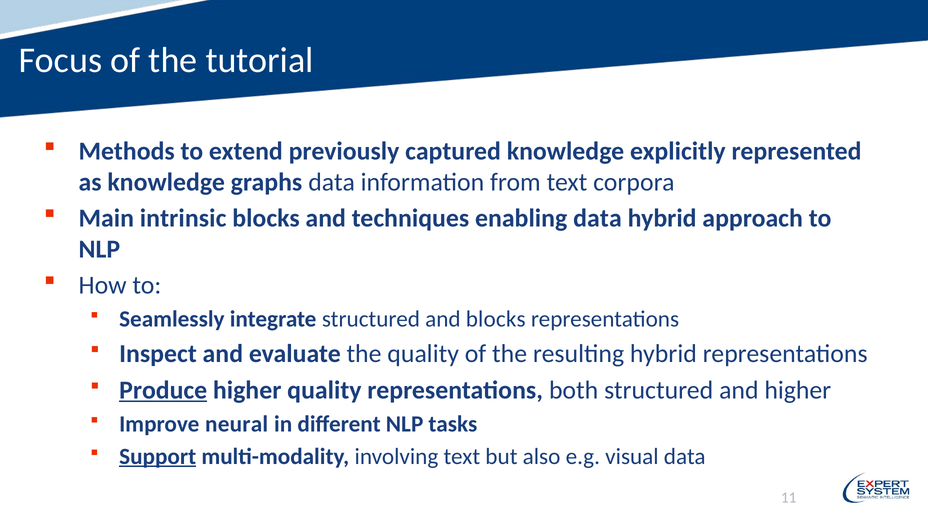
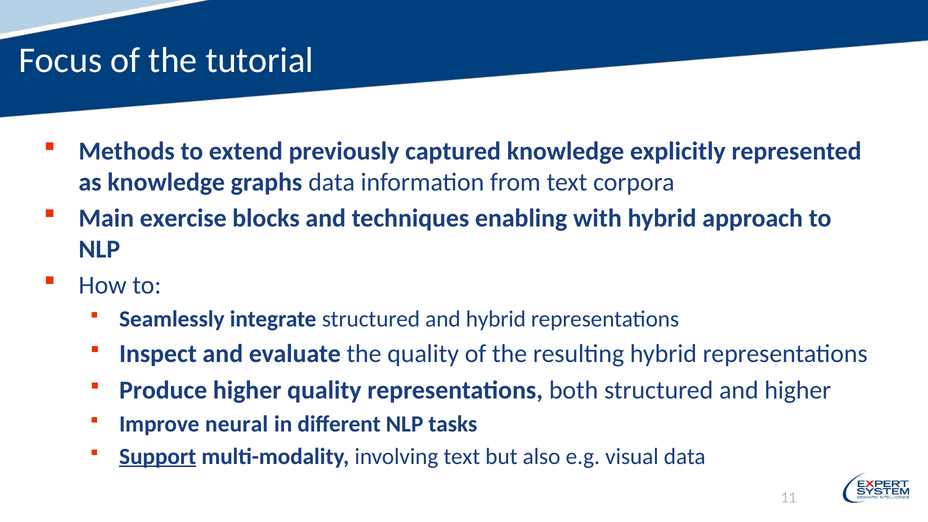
intrinsic: intrinsic -> exercise
enabling data: data -> with
and blocks: blocks -> hybrid
Produce underline: present -> none
